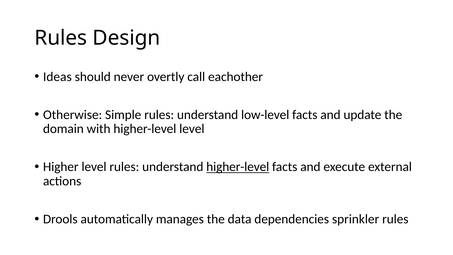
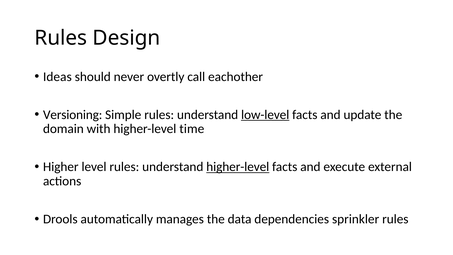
Otherwise: Otherwise -> Versioning
low-level underline: none -> present
higher-level level: level -> time
